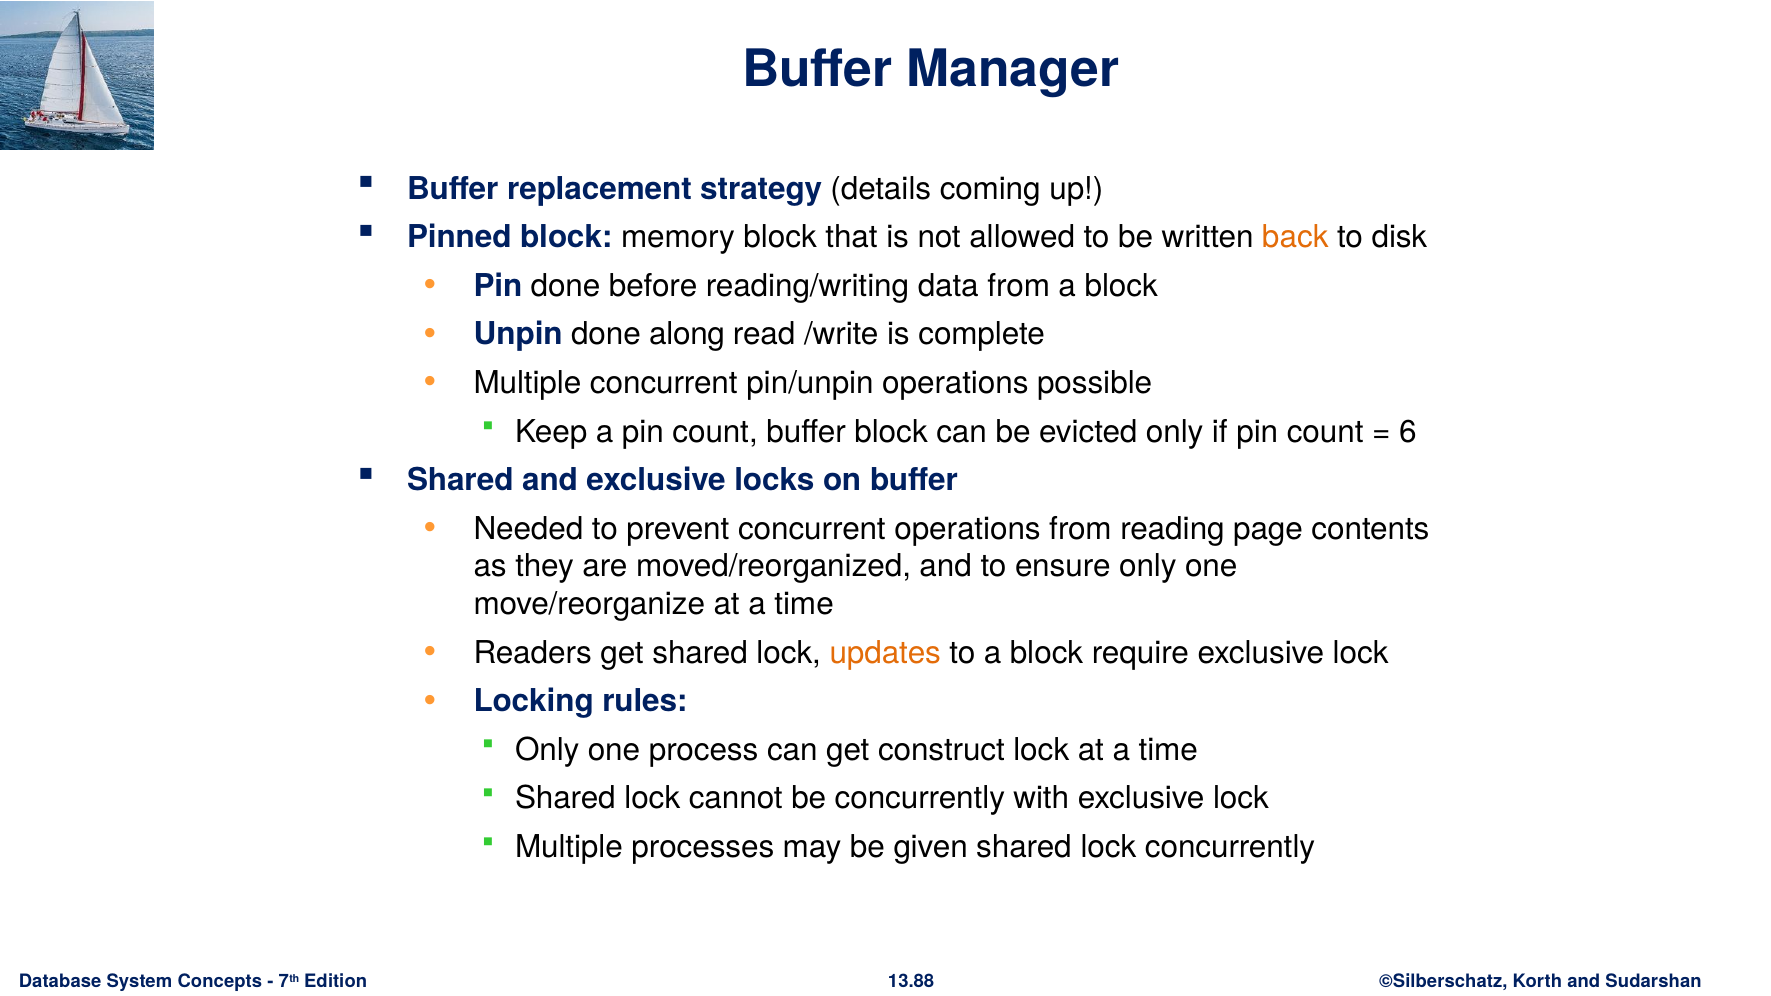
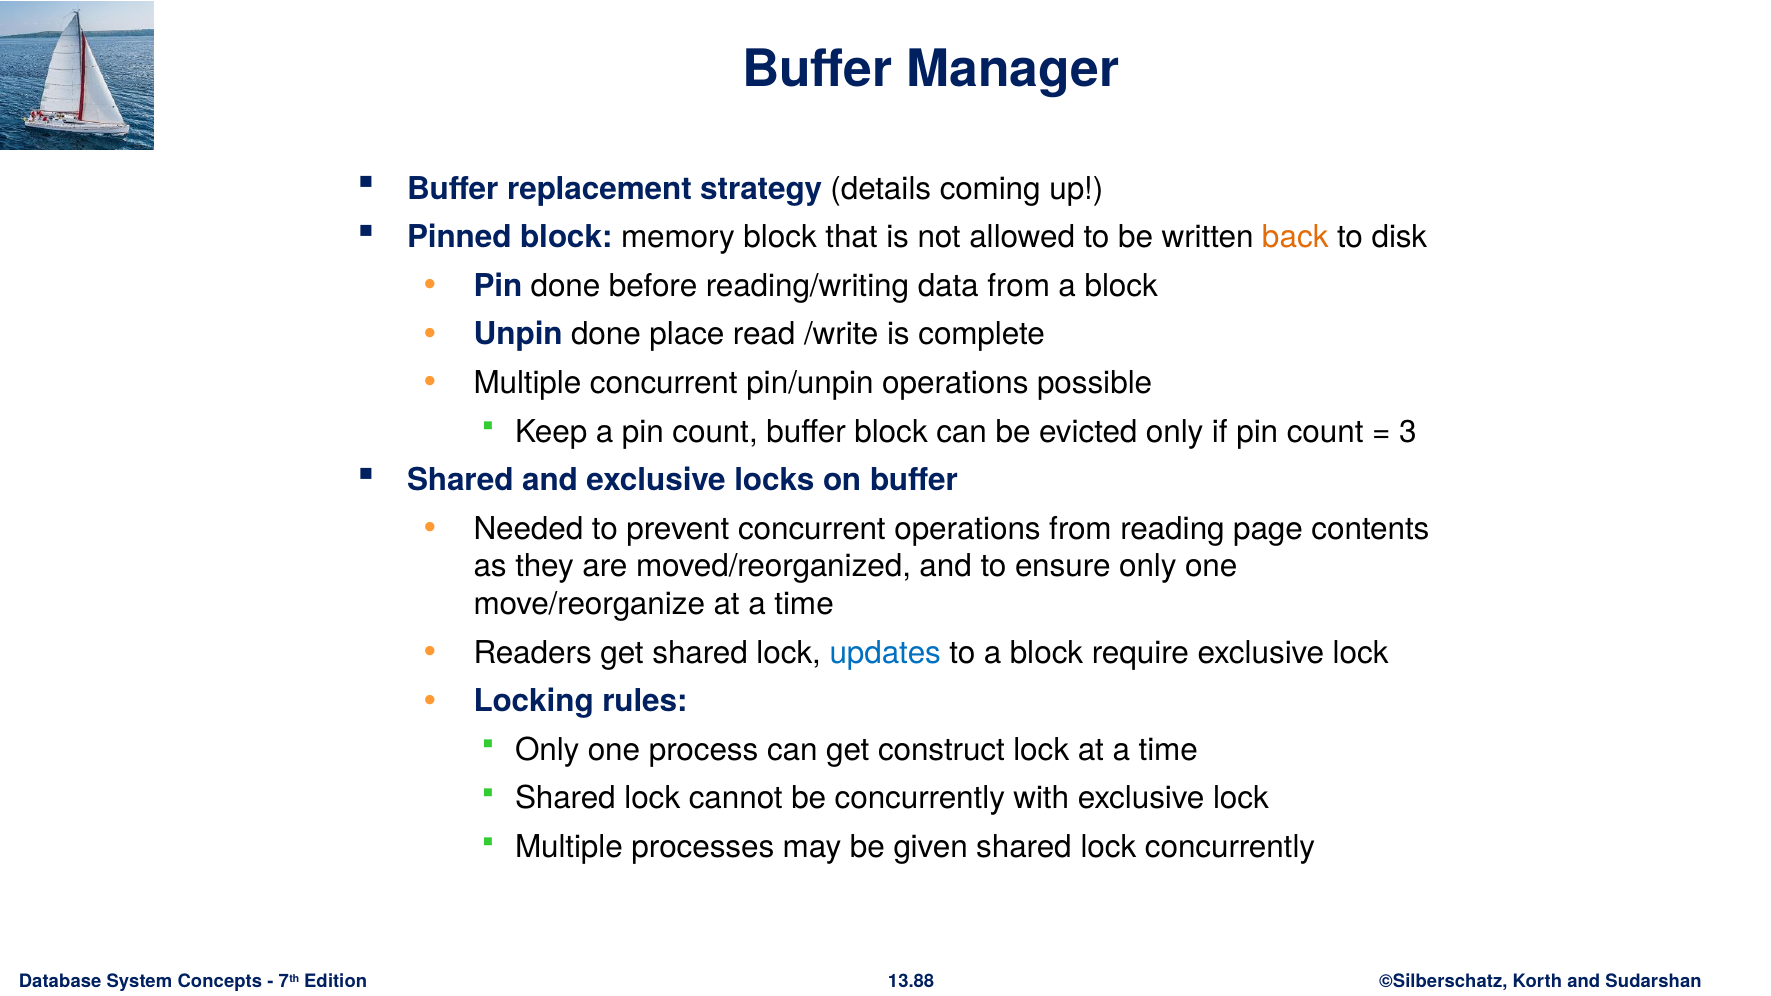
along: along -> place
6: 6 -> 3
updates colour: orange -> blue
